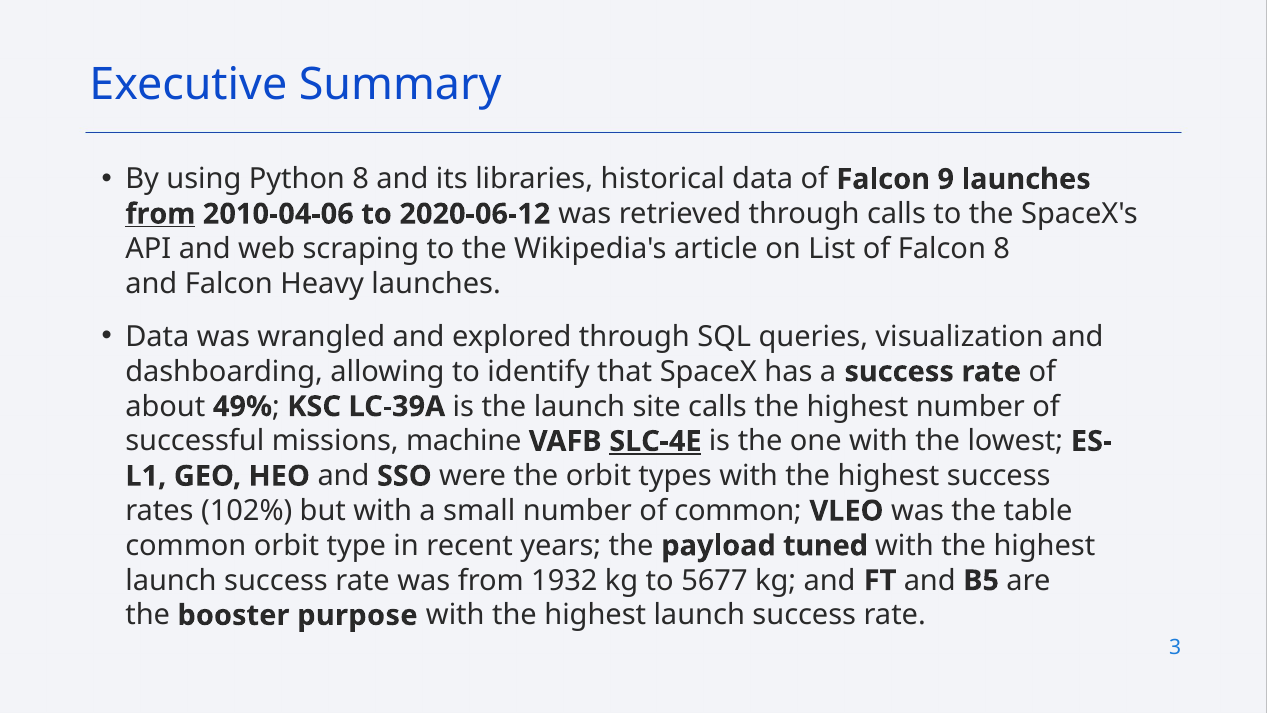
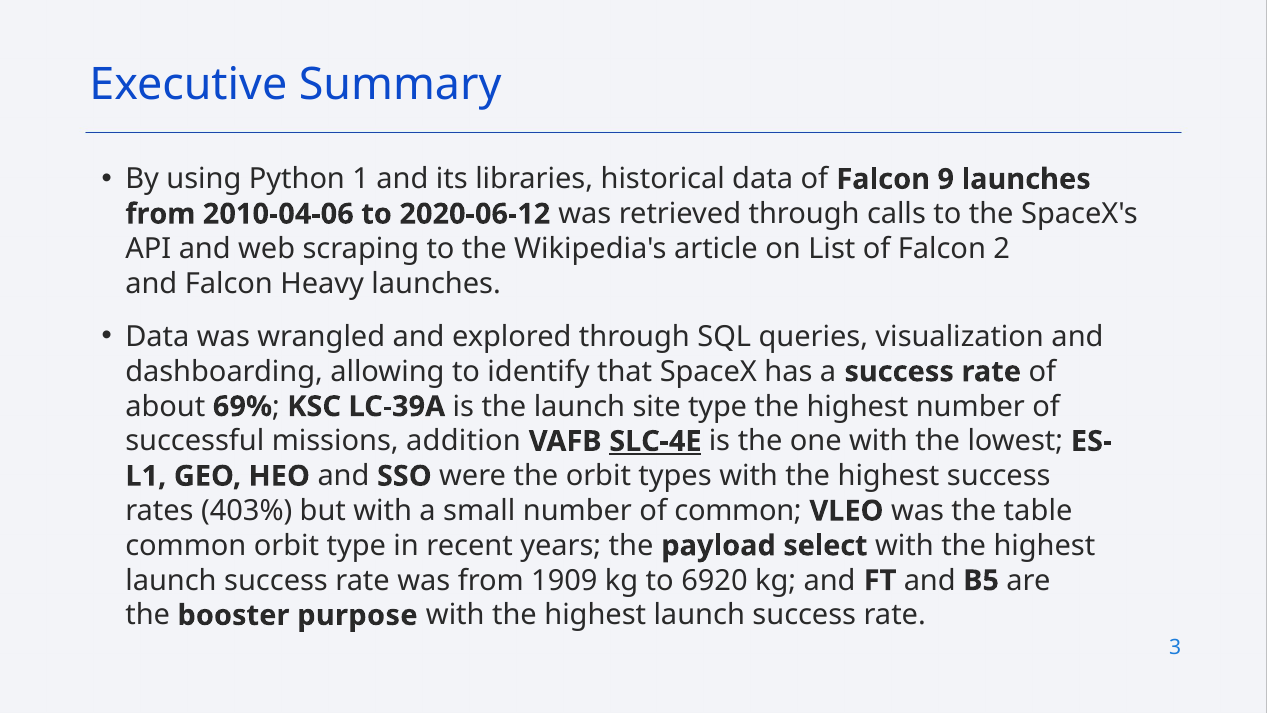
Python 8: 8 -> 1
from at (160, 214) underline: present -> none
Falcon 8: 8 -> 2
49%: 49% -> 69%
site calls: calls -> type
machine: machine -> addition
102%: 102% -> 403%
tuned: tuned -> select
1932: 1932 -> 1909
5677: 5677 -> 6920
